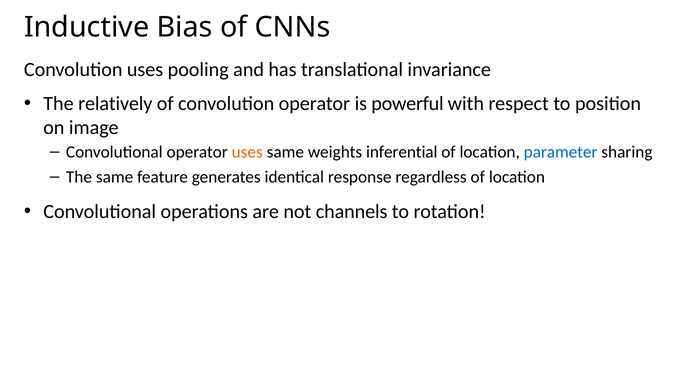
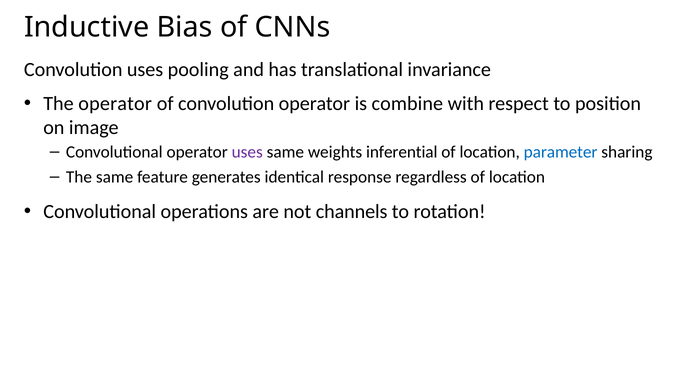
The relatively: relatively -> operator
powerful: powerful -> combine
uses at (247, 152) colour: orange -> purple
